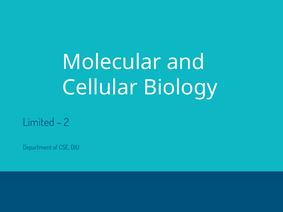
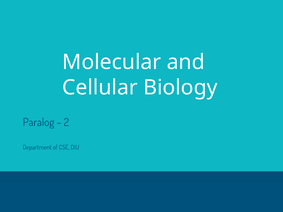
Limited: Limited -> Paralog
